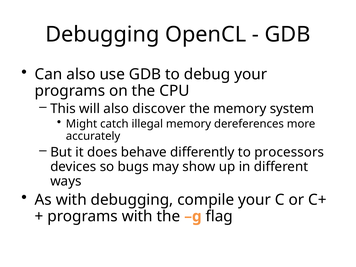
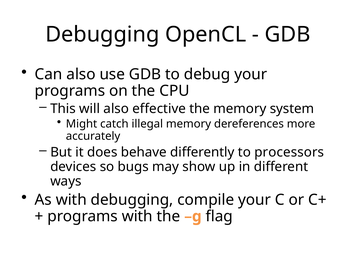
discover: discover -> effective
